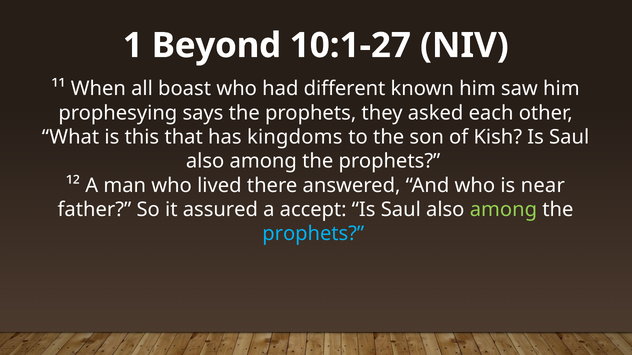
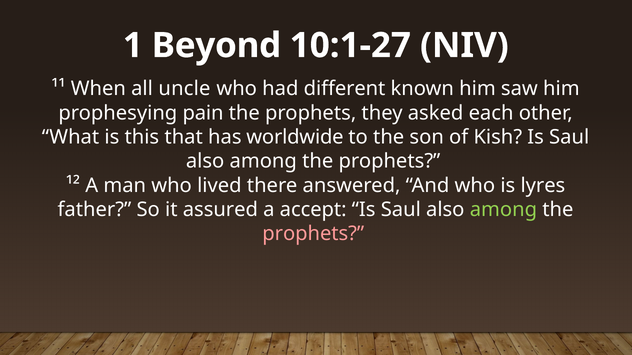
boast: boast -> uncle
says: says -> pain
kingdoms: kingdoms -> worldwide
near: near -> lyres
prophets at (313, 234) colour: light blue -> pink
